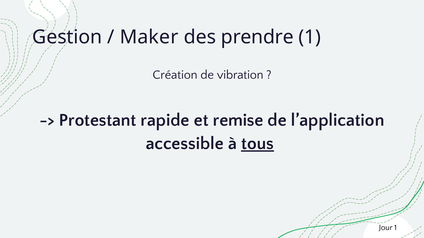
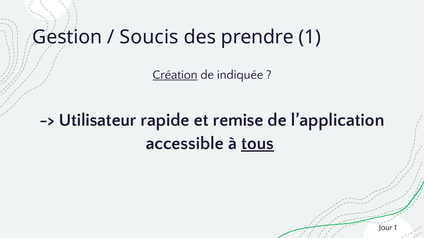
Maker: Maker -> Soucis
Création underline: none -> present
vibration: vibration -> indiquée
Protestant: Protestant -> Utilisateur
